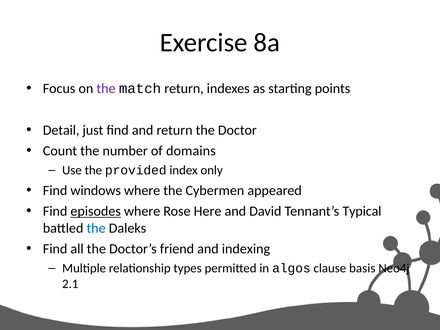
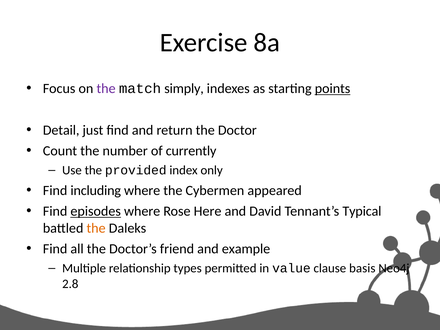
match return: return -> simply
points underline: none -> present
domains: domains -> currently
windows: windows -> including
the at (96, 228) colour: blue -> orange
indexing: indexing -> example
algos: algos -> value
2.1: 2.1 -> 2.8
